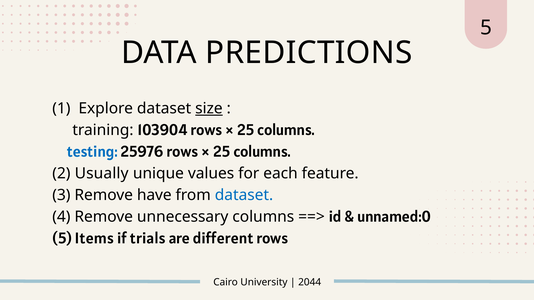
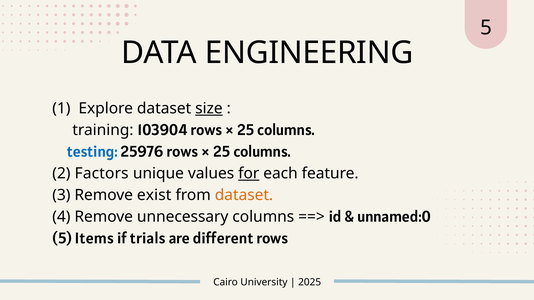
PREDICTIONS: PREDICTIONS -> ENGINEERING
Usually: Usually -> Factors
for underline: none -> present
have: have -> exist
dataset at (244, 195) colour: blue -> orange
2044: 2044 -> 2025
